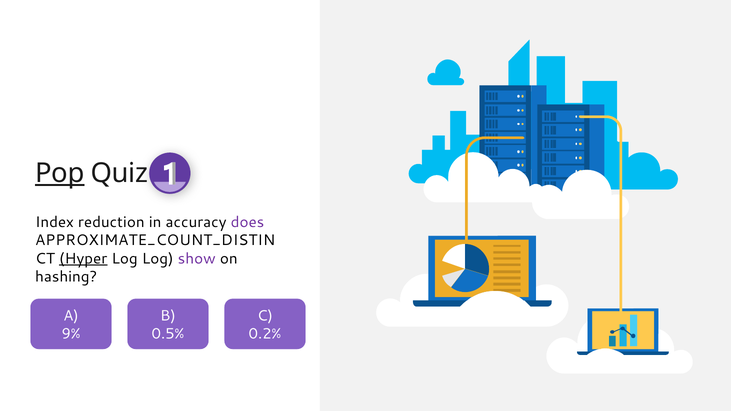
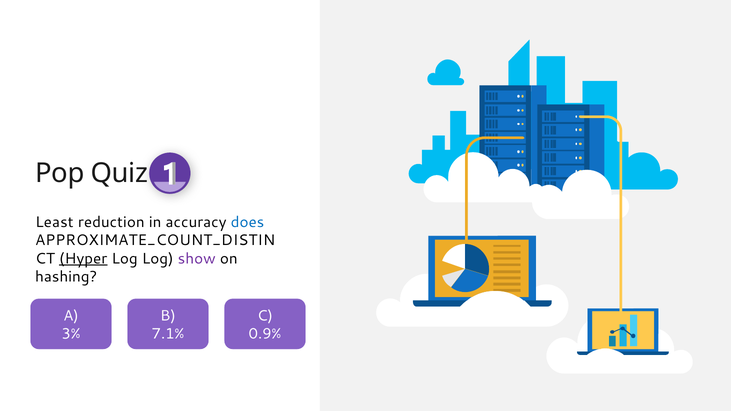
Pop underline: present -> none
Index: Index -> Least
does colour: purple -> blue
9%: 9% -> 3%
0.5%: 0.5% -> 7.1%
0.2%: 0.2% -> 0.9%
